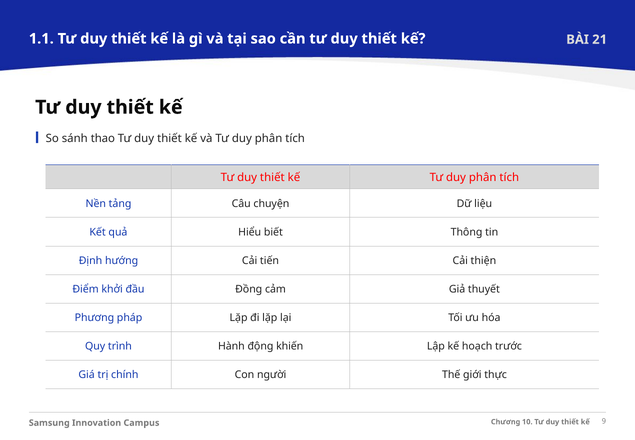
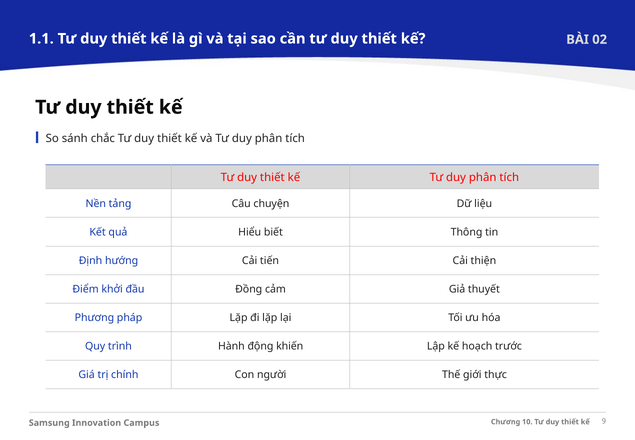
21: 21 -> 02
thao: thao -> chắc
